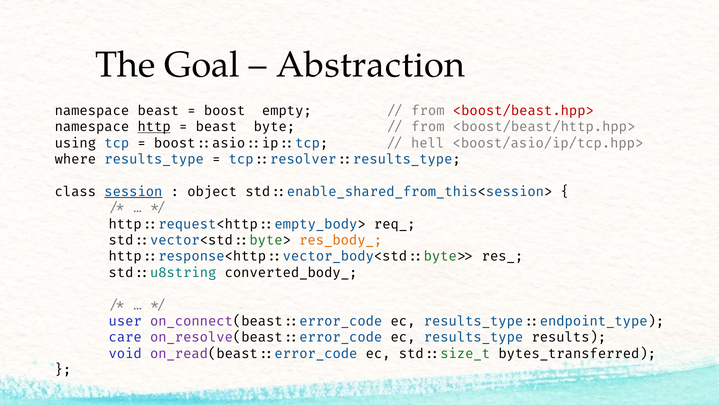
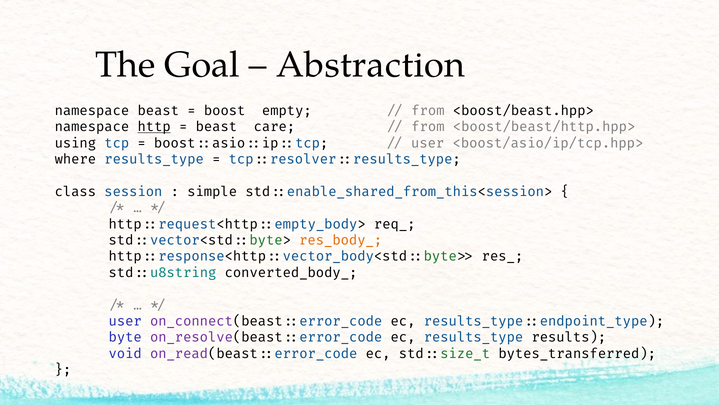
<boost/beast.hpp> colour: red -> black
beast::byte: beast::byte -> beast::care
hell at (428, 143): hell -> user
session underline: present -> none
object: object -> simple
care: care -> byte
